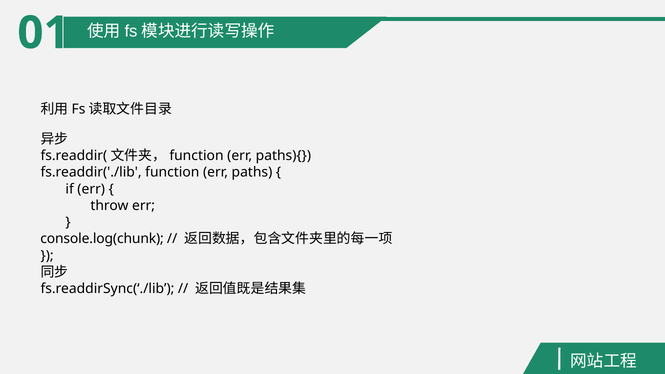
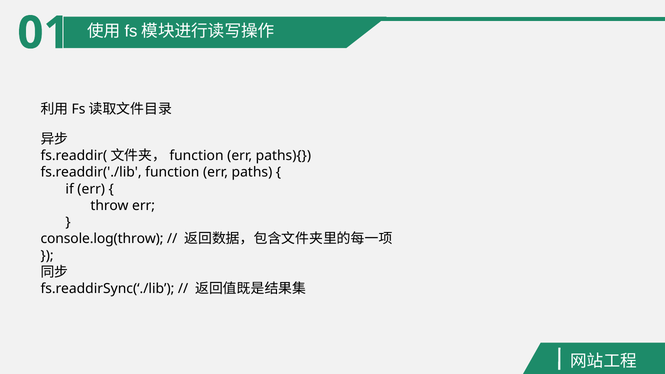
console.log(chunk: console.log(chunk -> console.log(throw
